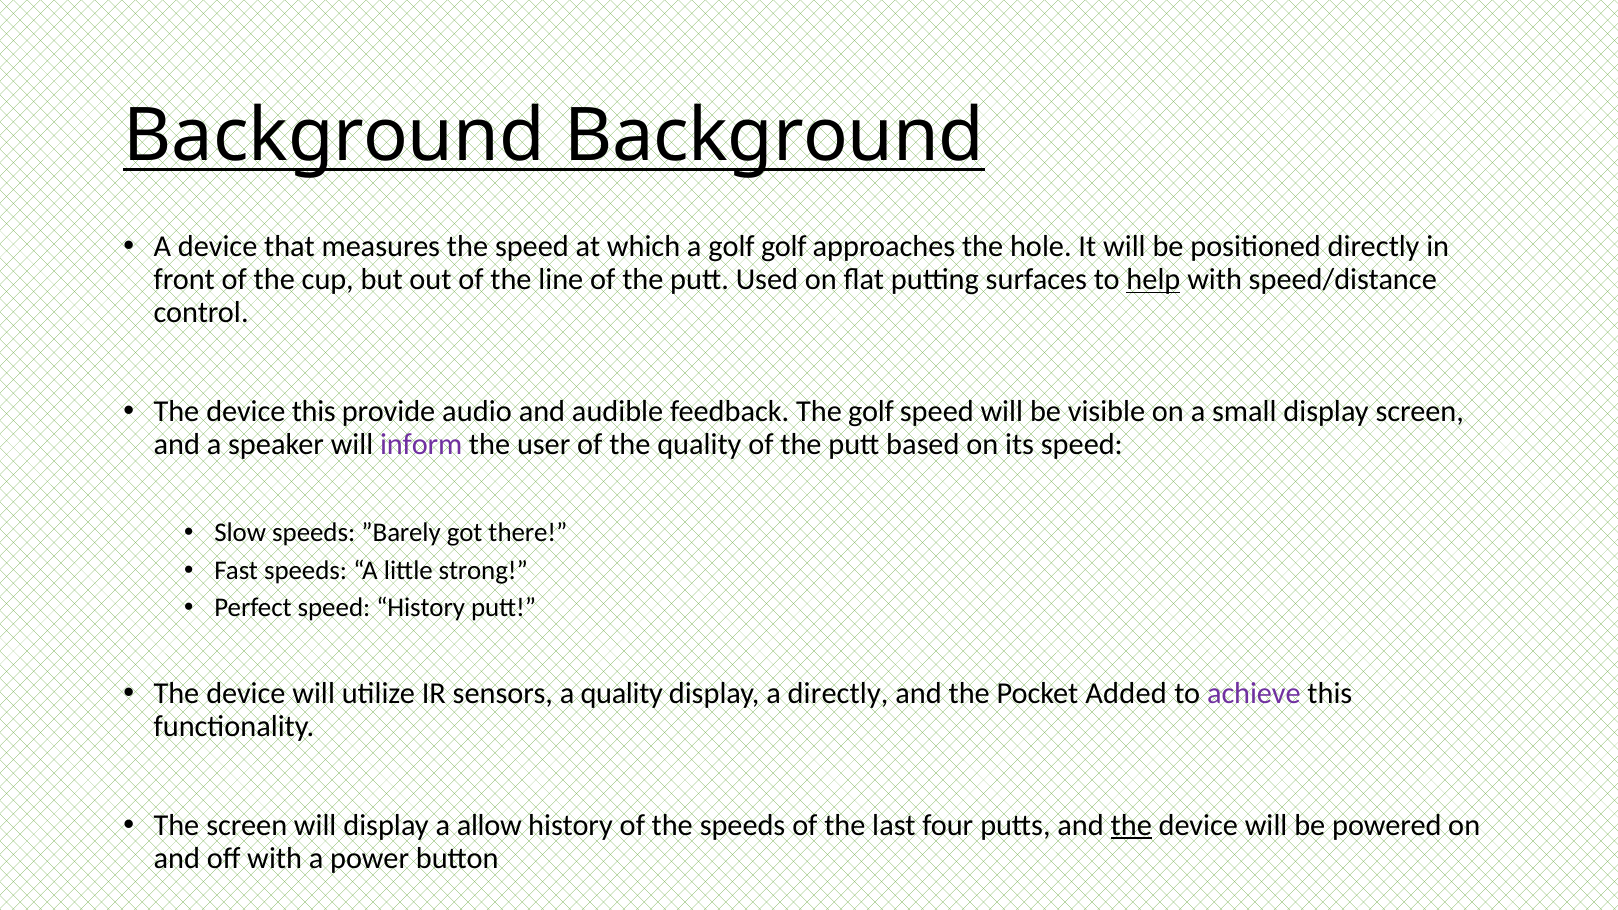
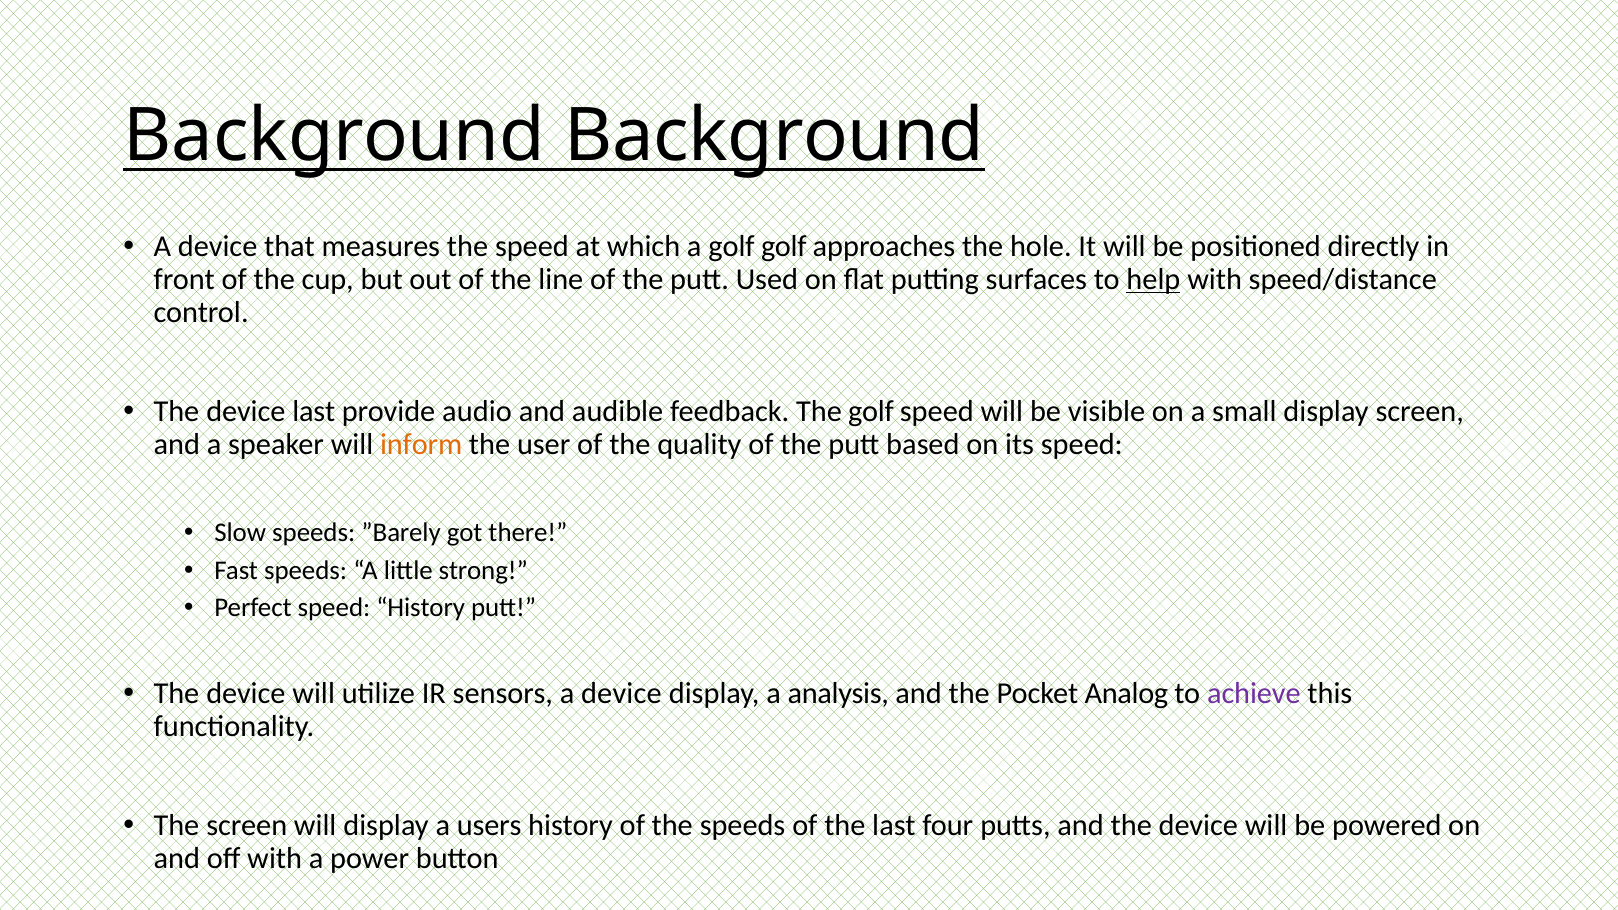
device this: this -> last
inform colour: purple -> orange
sensors a quality: quality -> device
a directly: directly -> analysis
Added: Added -> Analog
allow: allow -> users
the at (1131, 825) underline: present -> none
